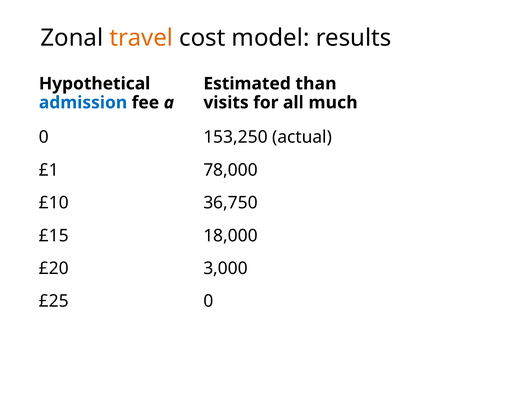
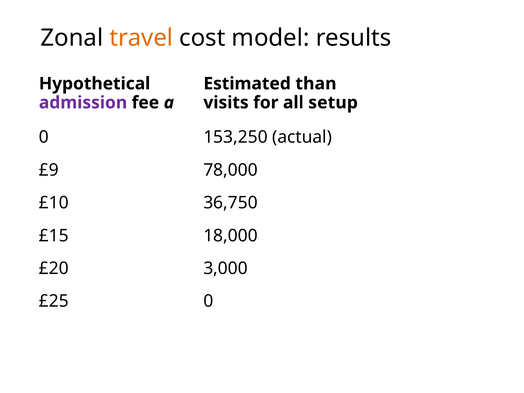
admission colour: blue -> purple
much: much -> setup
£1: £1 -> £9
